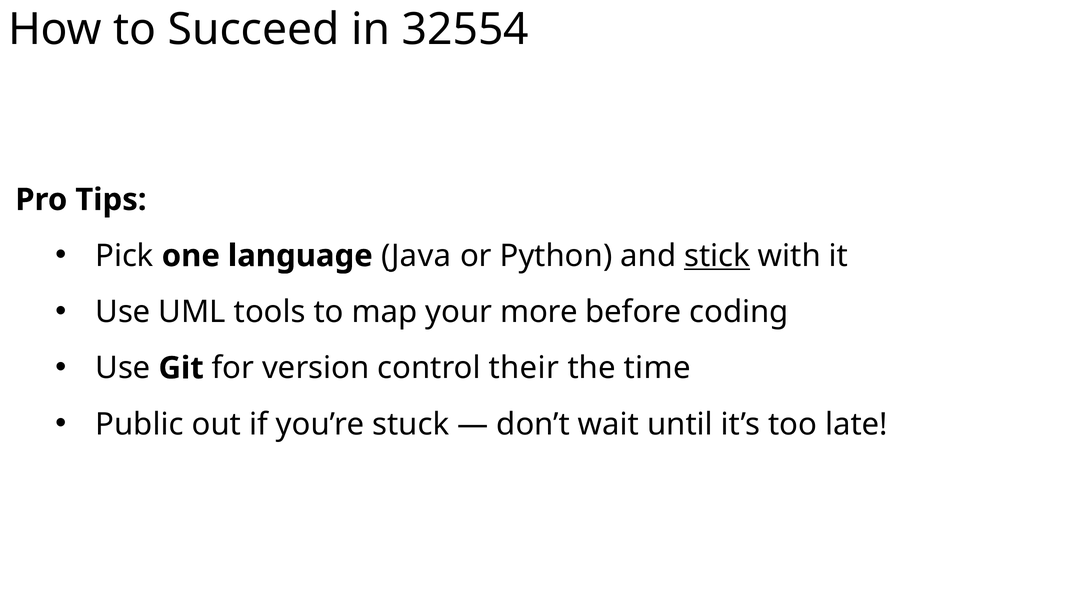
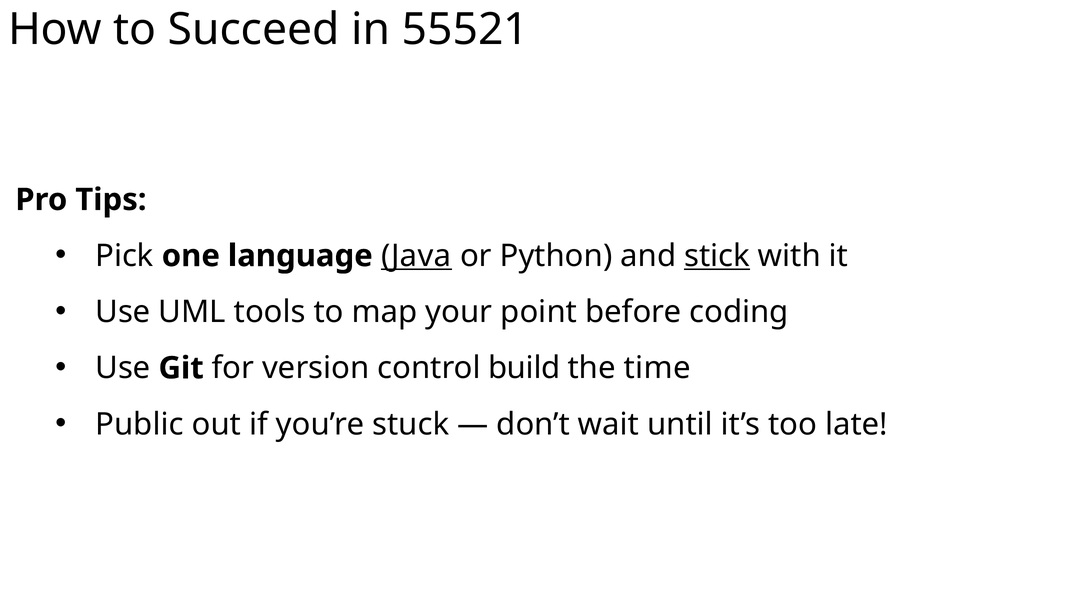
32554: 32554 -> 55521
Java underline: none -> present
more: more -> point
their: their -> build
